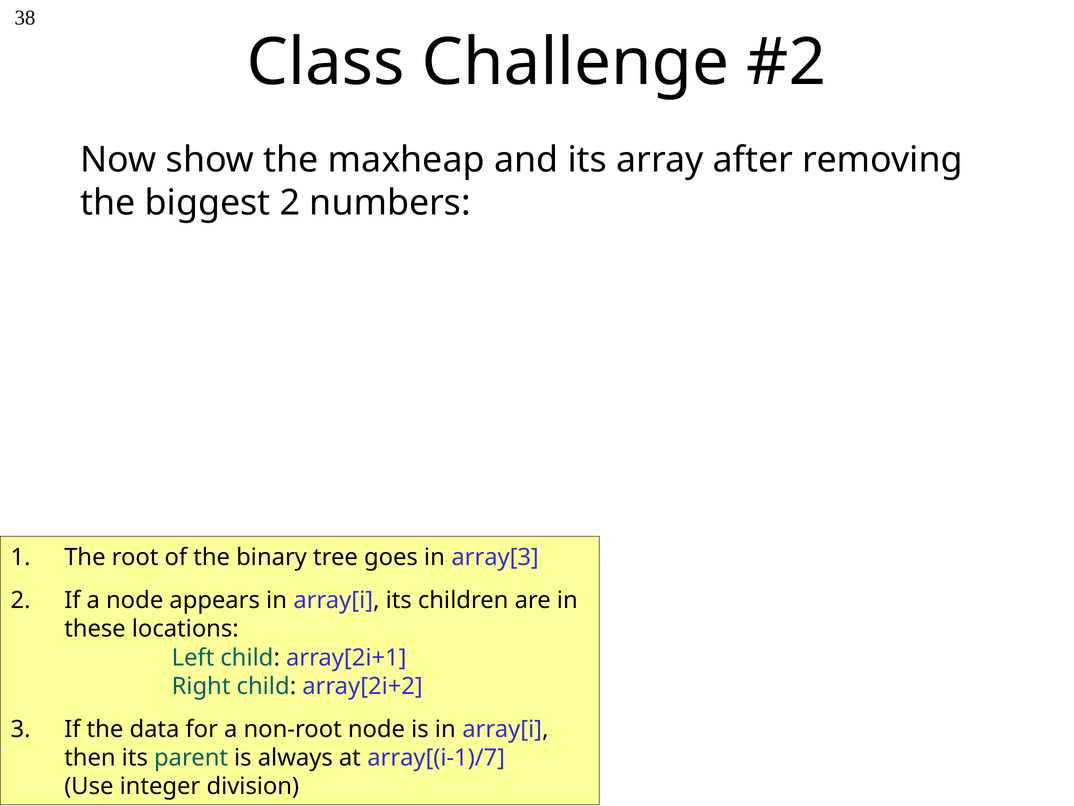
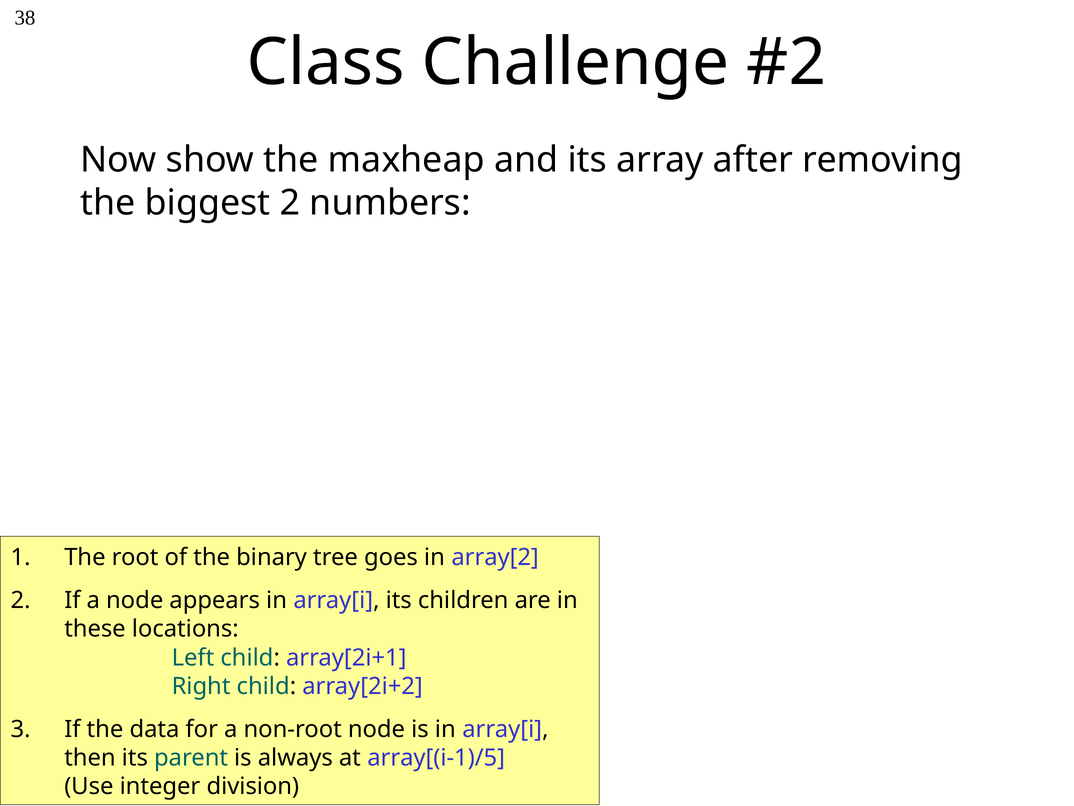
array[3: array[3 -> array[2
array[(i-1)/7: array[(i-1)/7 -> array[(i-1)/5
